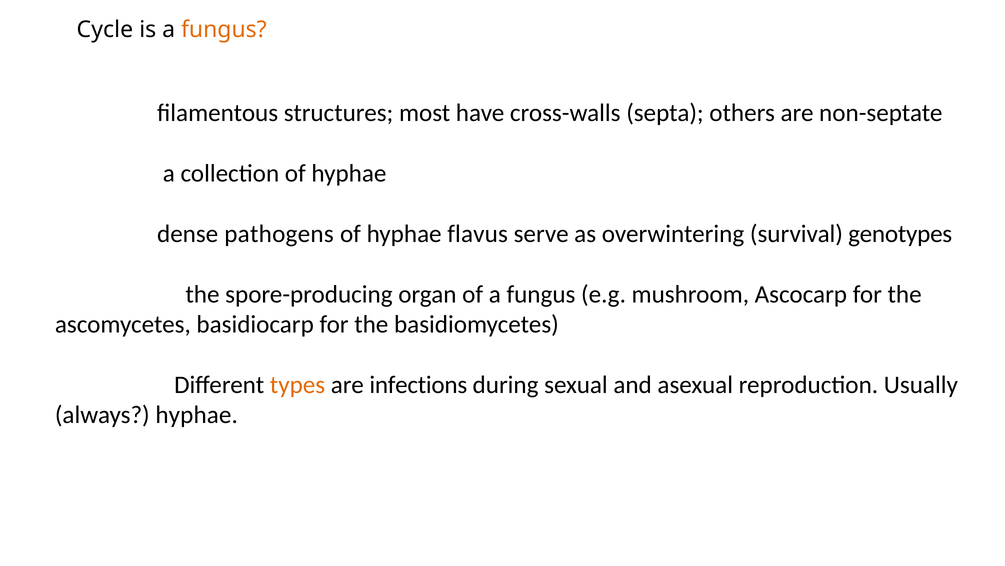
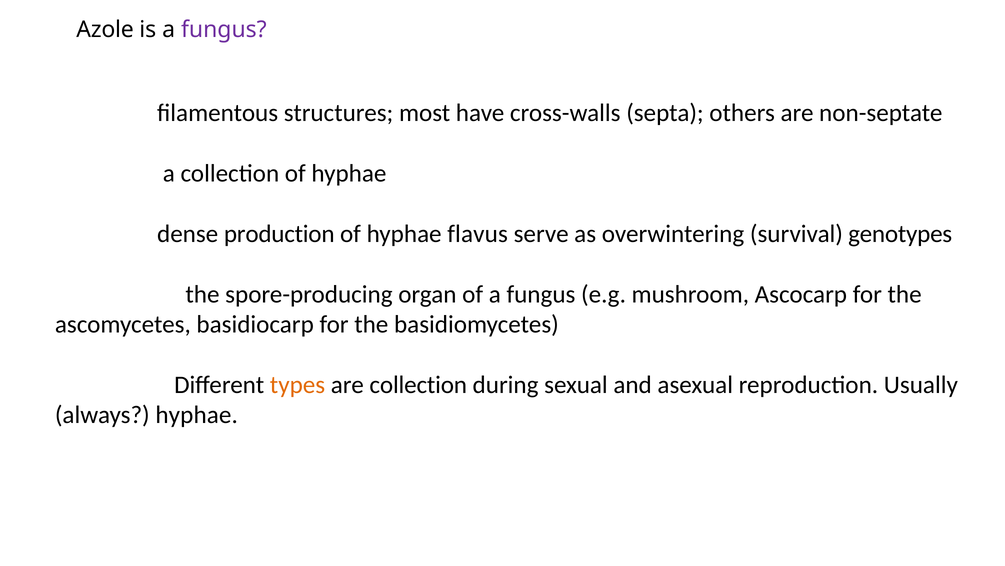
Cycle: Cycle -> Azole
fungus at (224, 30) colour: orange -> purple
pathogens: pathogens -> production
are infections: infections -> collection
